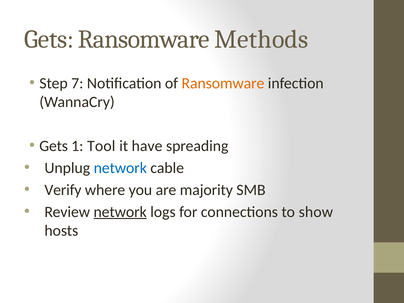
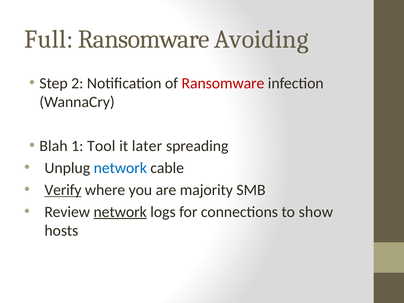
Gets at (49, 39): Gets -> Full
Methods: Methods -> Avoiding
7: 7 -> 2
Ransomware at (223, 83) colour: orange -> red
Gets at (54, 146): Gets -> Blah
have: have -> later
Verify underline: none -> present
